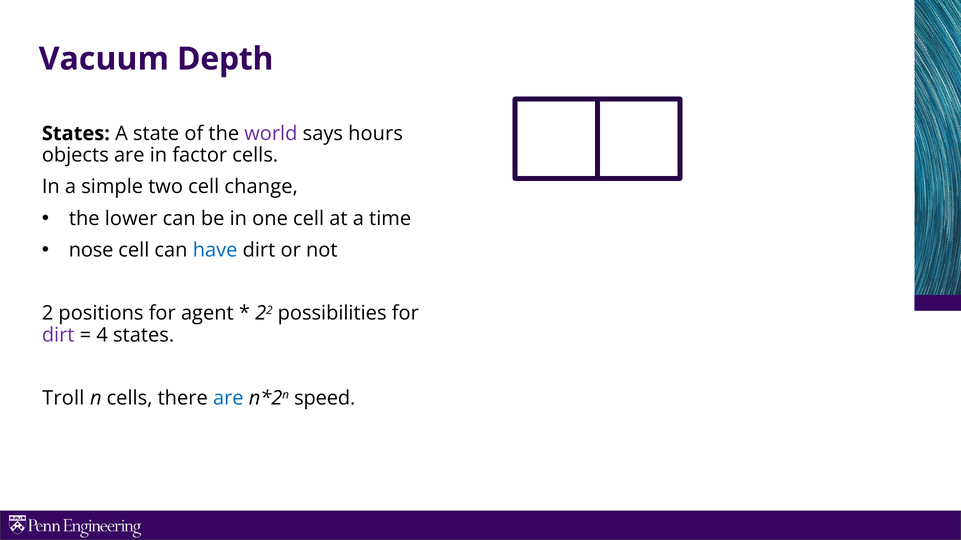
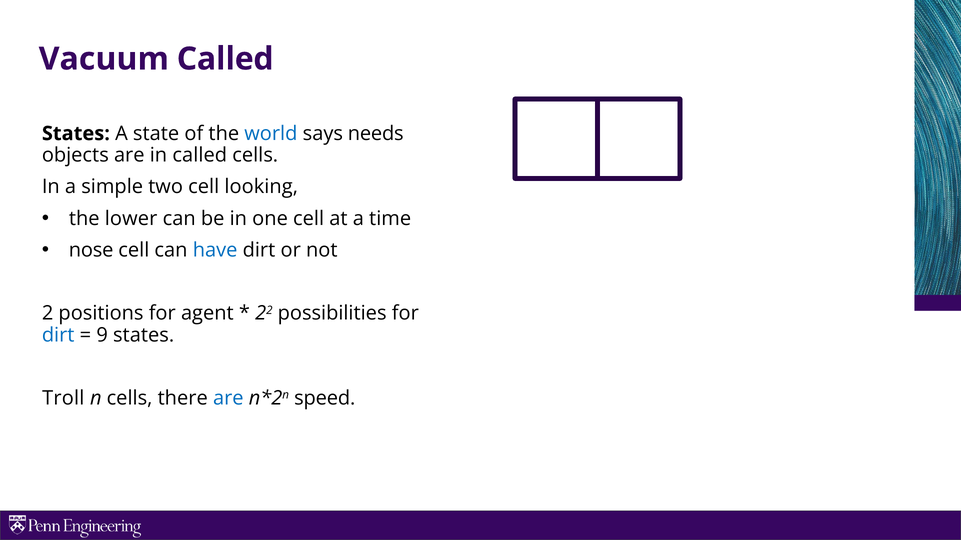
Vacuum Depth: Depth -> Called
world colour: purple -> blue
hours: hours -> needs
in factor: factor -> called
change: change -> looking
dirt at (58, 335) colour: purple -> blue
4: 4 -> 9
